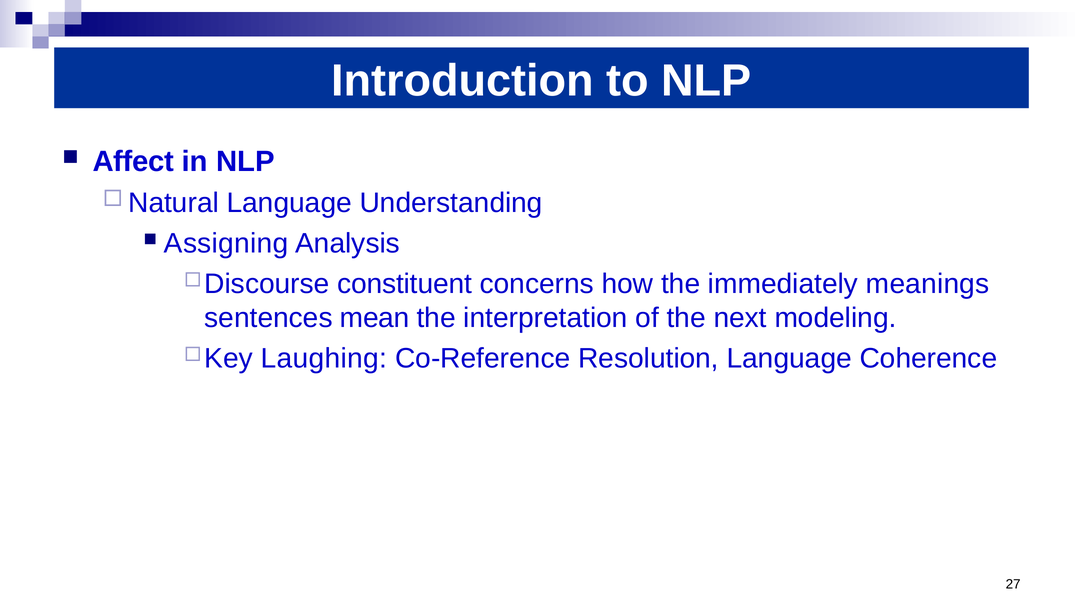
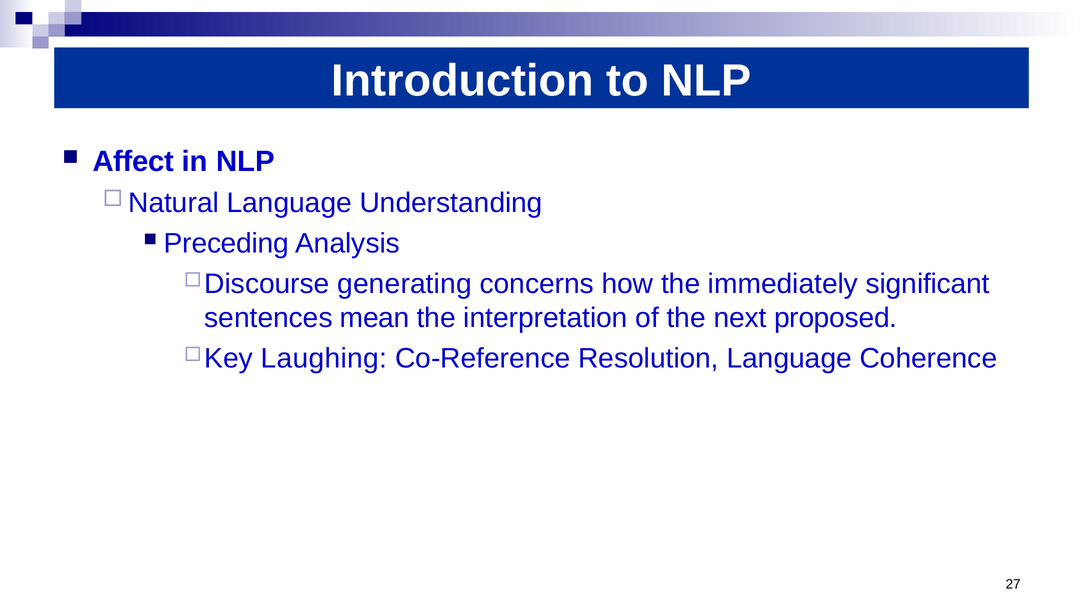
Assigning: Assigning -> Preceding
constituent: constituent -> generating
meanings: meanings -> significant
modeling: modeling -> proposed
